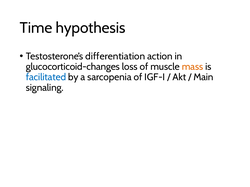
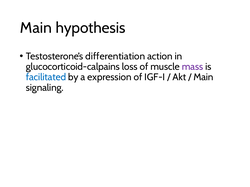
Time at (36, 28): Time -> Main
glucocorticoid-changes: glucocorticoid-changes -> glucocorticoid-calpains
mass colour: orange -> purple
sarcopenia: sarcopenia -> expression
